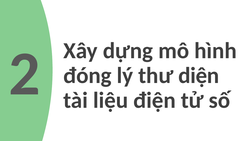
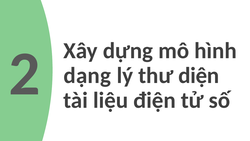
đóng: đóng -> dạng
